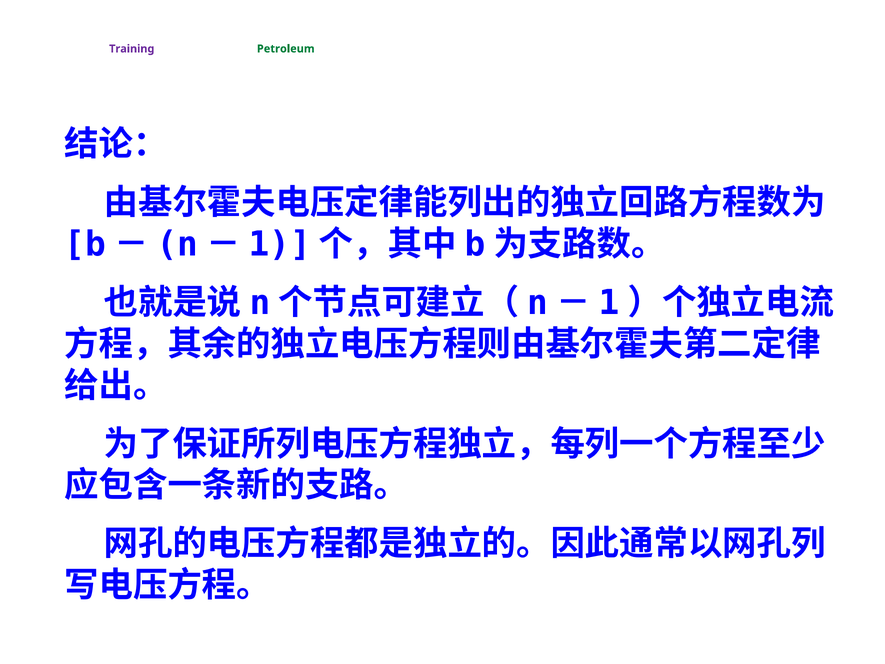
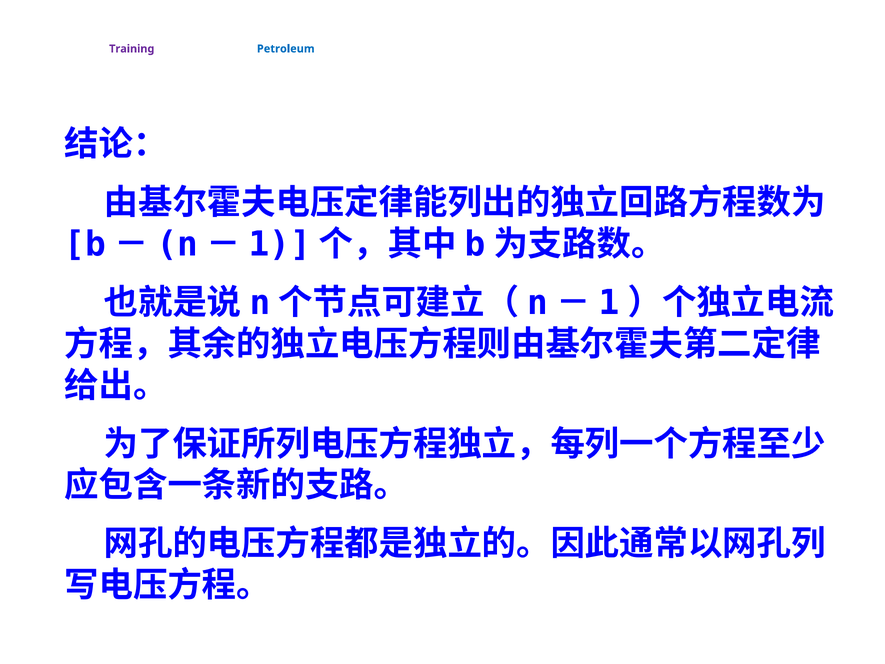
Petroleum colour: green -> blue
